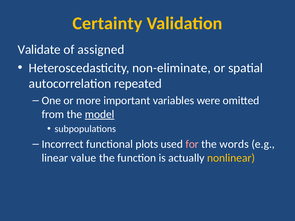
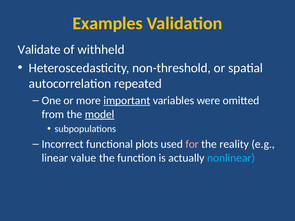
Certainty: Certainty -> Examples
assigned: assigned -> withheld
non-eliminate: non-eliminate -> non-threshold
important underline: none -> present
words: words -> reality
nonlinear colour: yellow -> light blue
